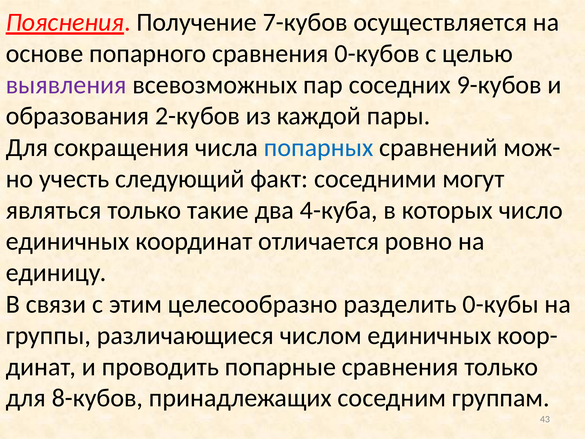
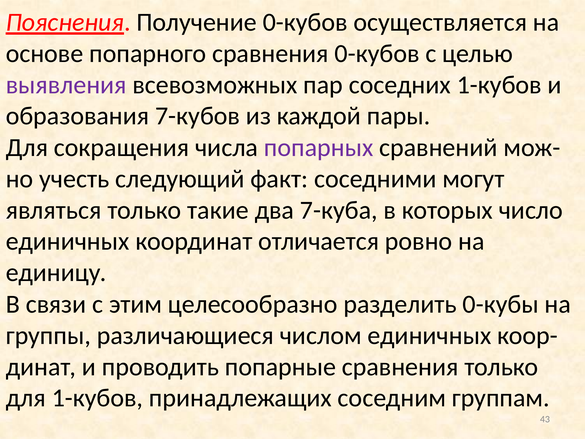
Получение 7-кубов: 7-кубов -> 0-кубов
соседних 9-кубов: 9-кубов -> 1-кубов
2-кубов: 2-кубов -> 7-кубов
попарных colour: blue -> purple
4-куба: 4-куба -> 7-куба
для 8-кубов: 8-кубов -> 1-кубов
